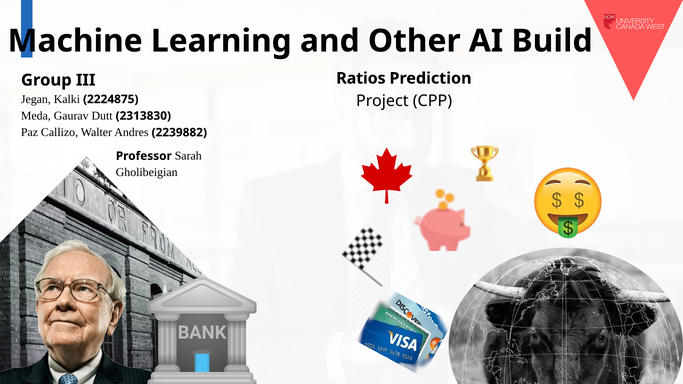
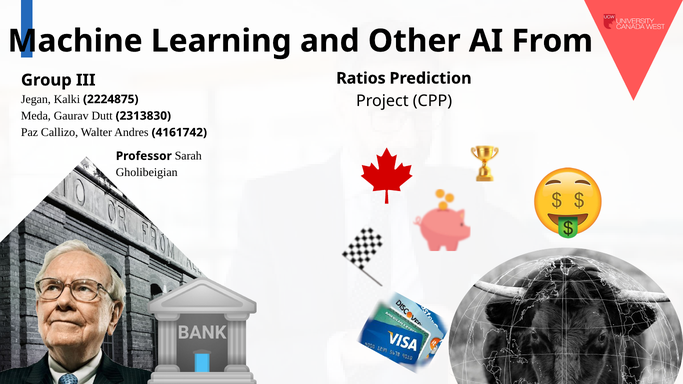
Build: Build -> From
2239882: 2239882 -> 4161742
